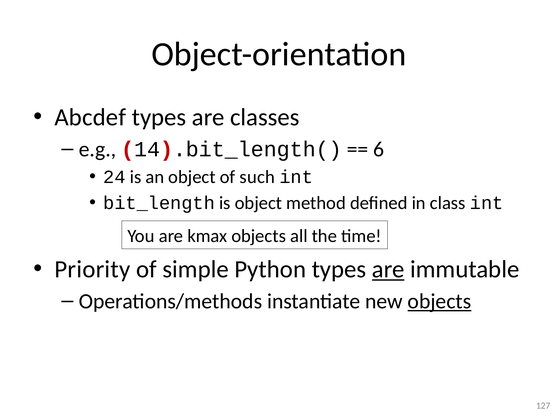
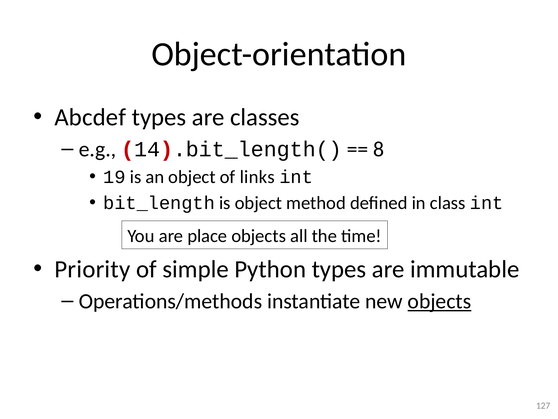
6: 6 -> 8
24: 24 -> 19
such: such -> links
kmax: kmax -> place
are at (388, 269) underline: present -> none
